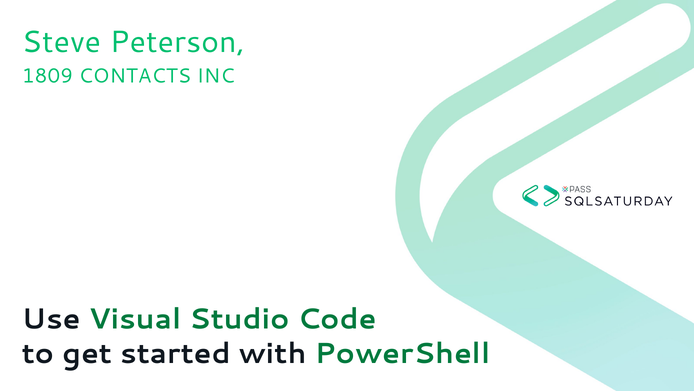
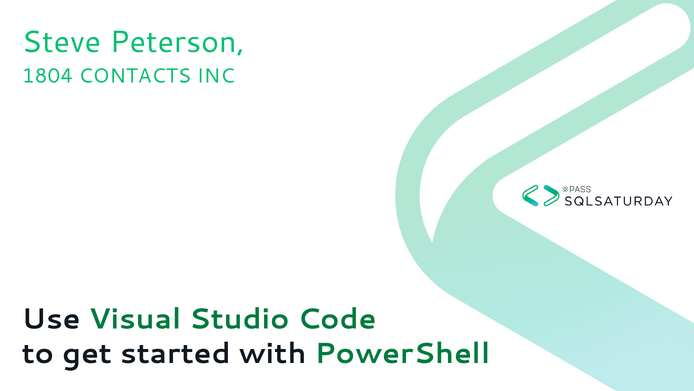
1809: 1809 -> 1804
